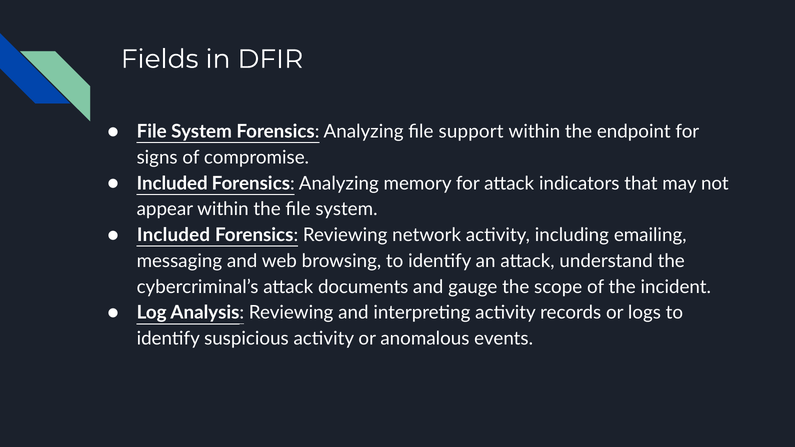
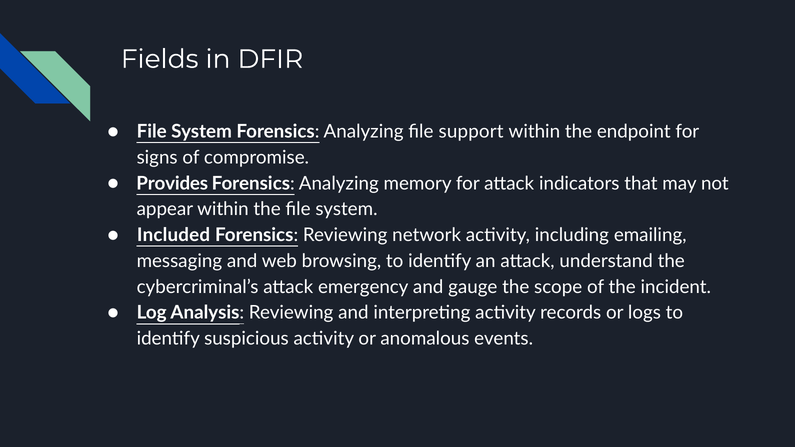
Included at (172, 183): Included -> Provides
documents: documents -> emergency
